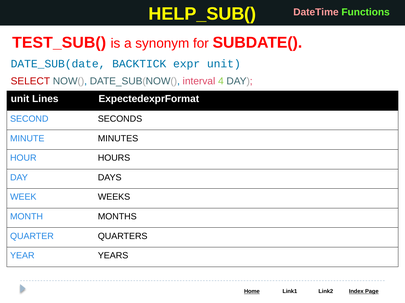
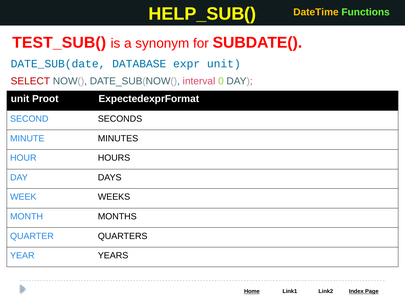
DateTime colour: pink -> yellow
BACKTICK: BACKTICK -> DATABASE
4: 4 -> 0
Lines: Lines -> Proot
